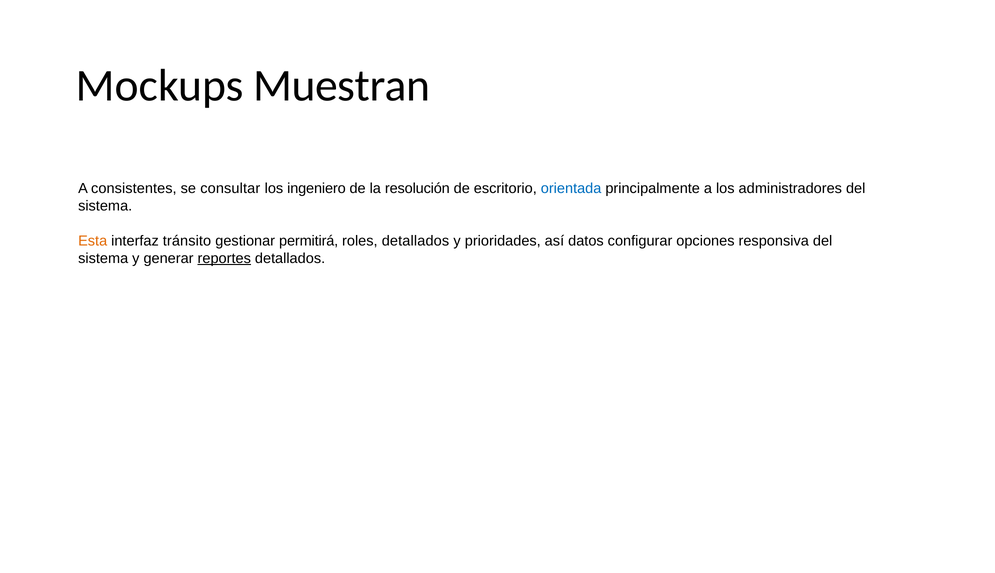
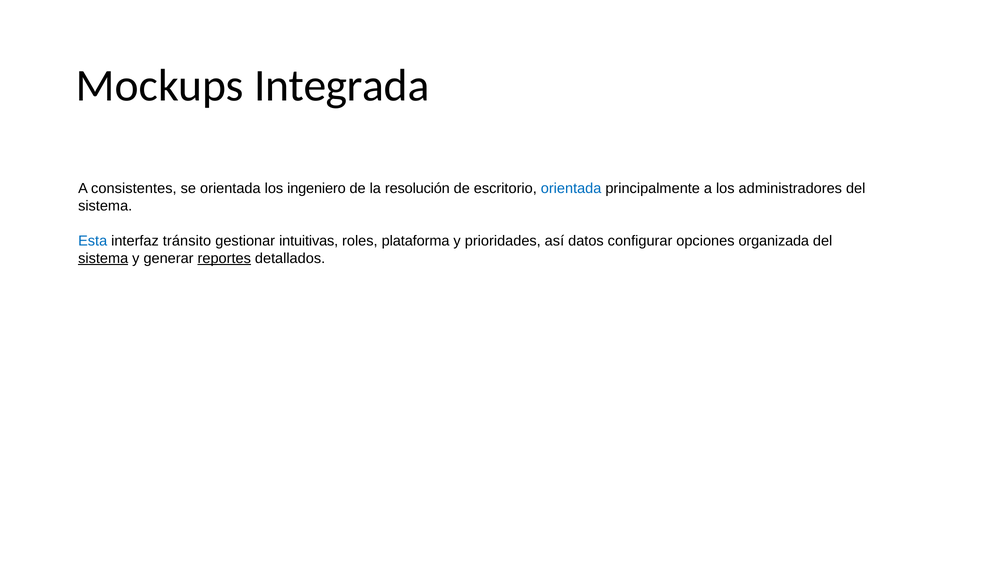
Muestran: Muestran -> Integrada
se consultar: consultar -> orientada
Esta colour: orange -> blue
permitirá: permitirá -> intuitivas
roles detallados: detallados -> plataforma
responsiva: responsiva -> organizada
sistema at (103, 258) underline: none -> present
